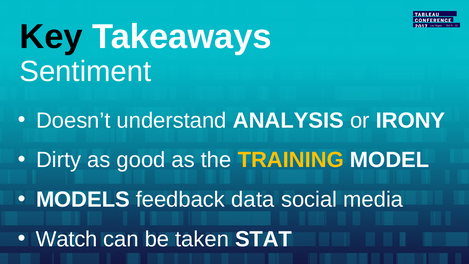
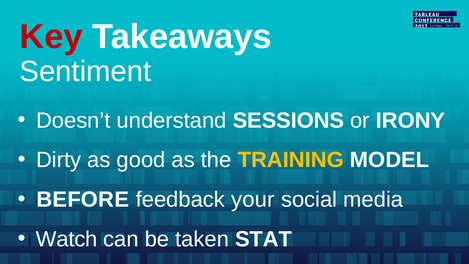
Key colour: black -> red
ANALYSIS: ANALYSIS -> SESSIONS
MODELS: MODELS -> BEFORE
data: data -> your
